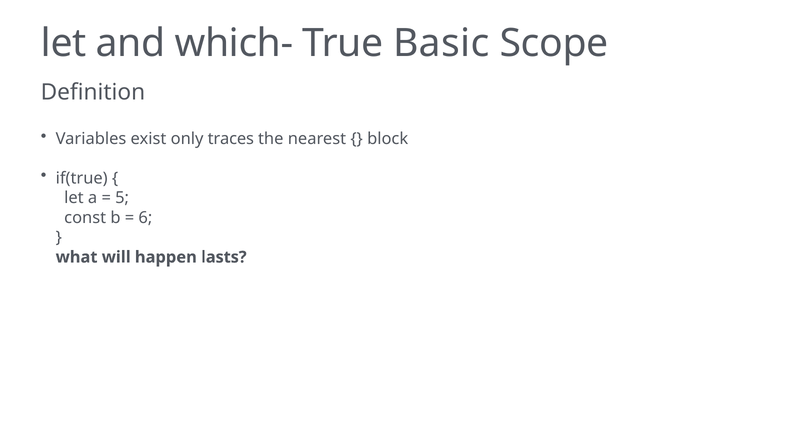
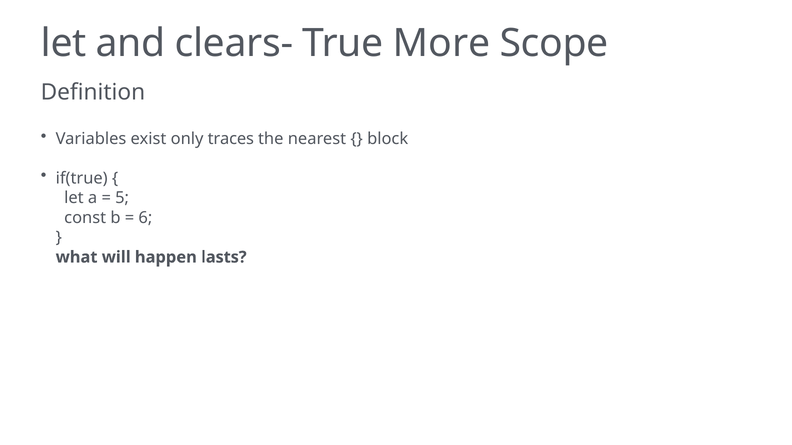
which-: which- -> clears-
Basic: Basic -> More
